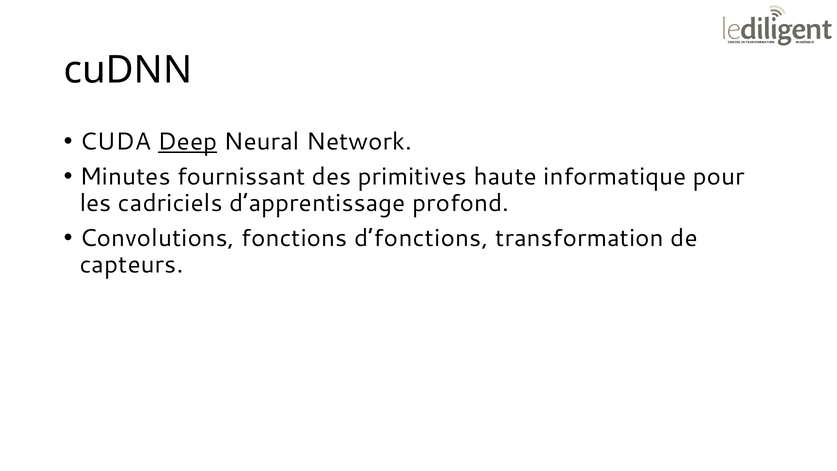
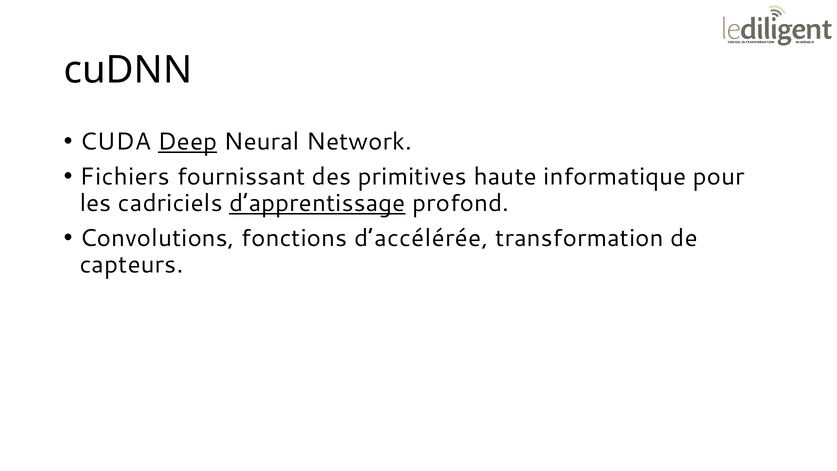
Minutes: Minutes -> Fichiers
d’apprentissage underline: none -> present
d’fonctions: d’fonctions -> d’accélérée
